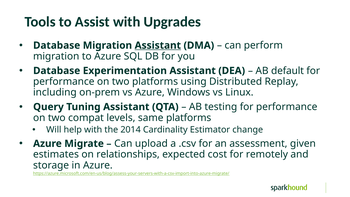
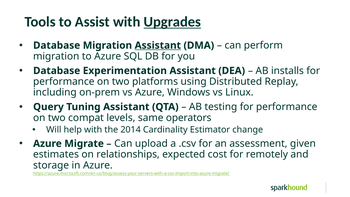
Upgrades underline: none -> present
default: default -> installs
same platforms: platforms -> operators
